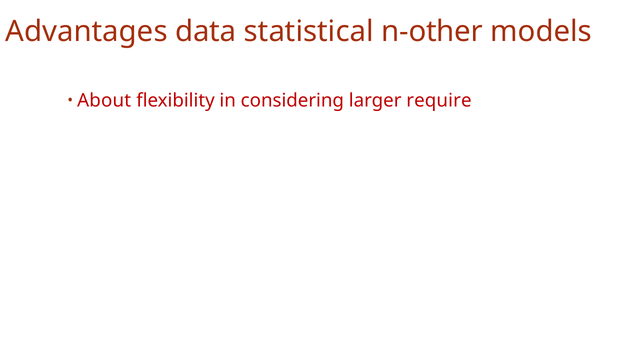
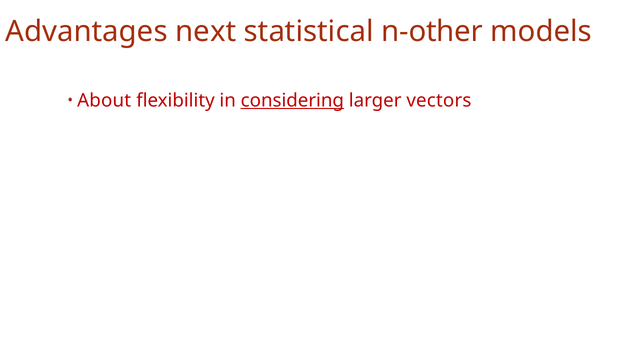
data: data -> next
considering underline: none -> present
require: require -> vectors
